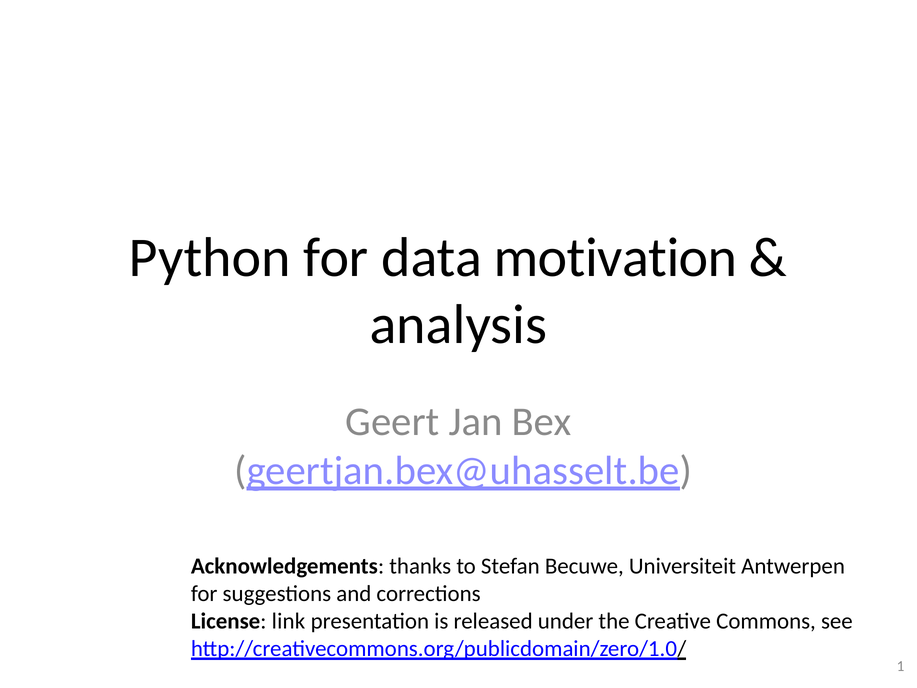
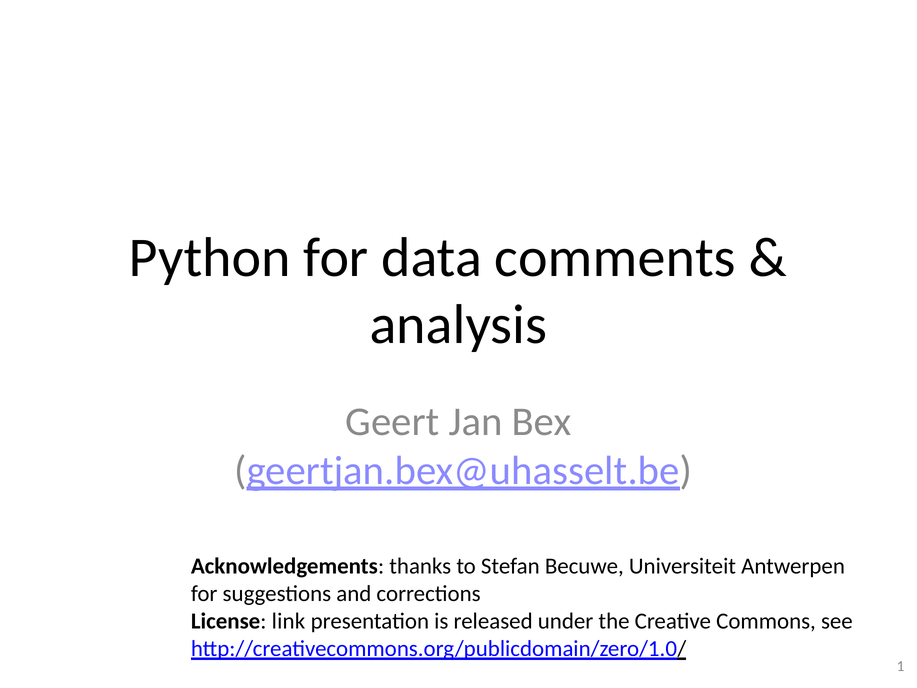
motivation: motivation -> comments
